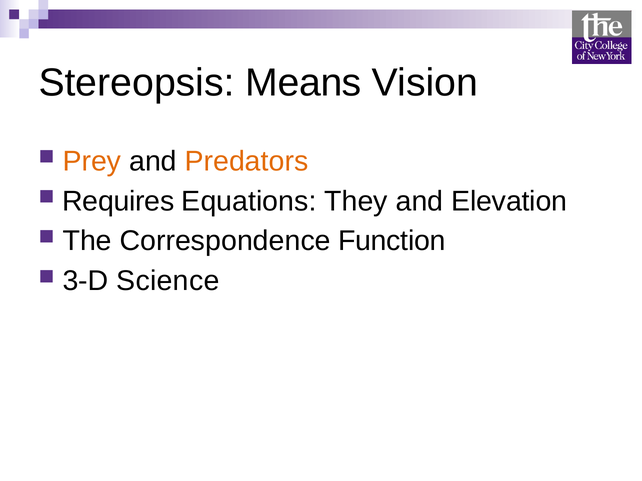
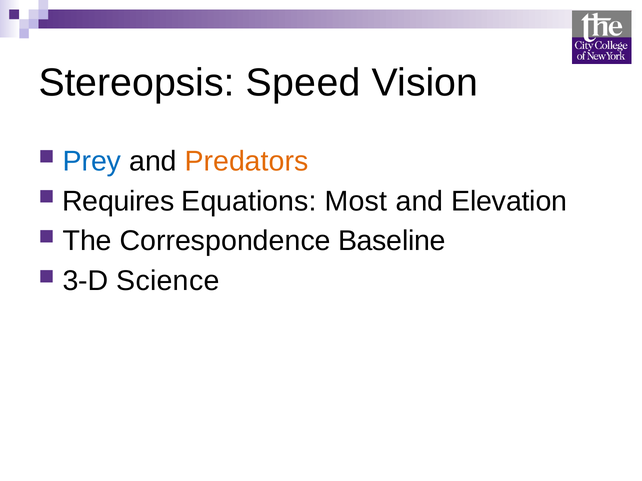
Means: Means -> Speed
Prey colour: orange -> blue
They: They -> Most
Function: Function -> Baseline
